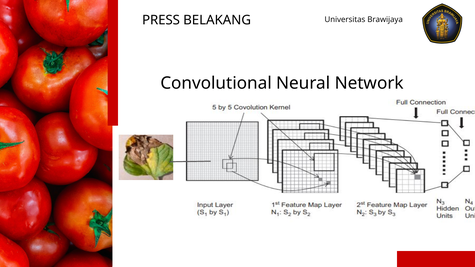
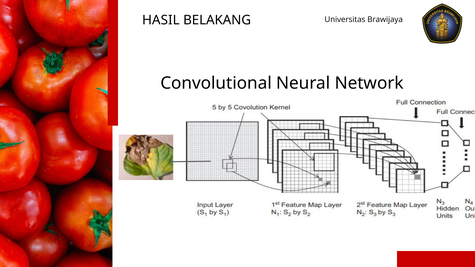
PRESS: PRESS -> HASIL
